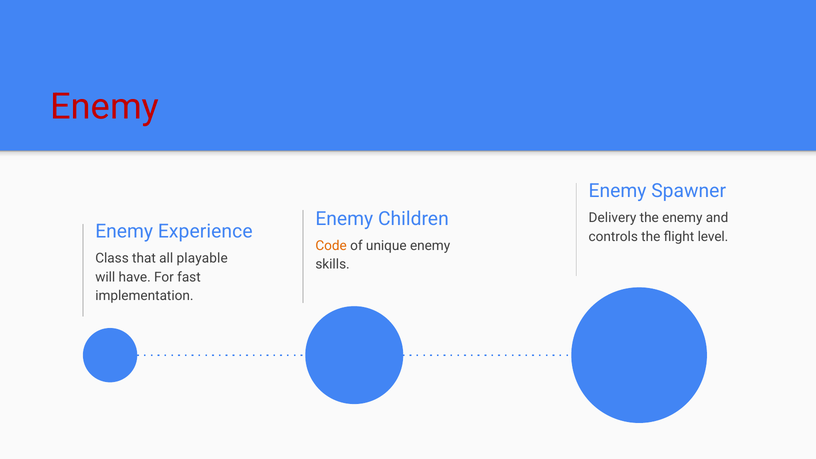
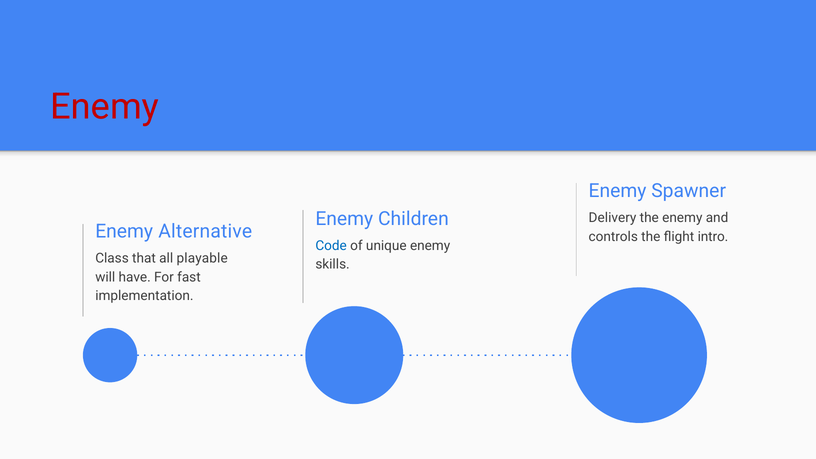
Experience: Experience -> Alternative
level: level -> intro
Code colour: orange -> blue
